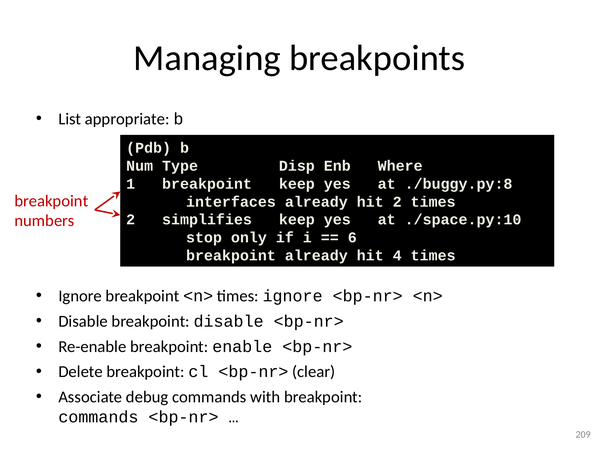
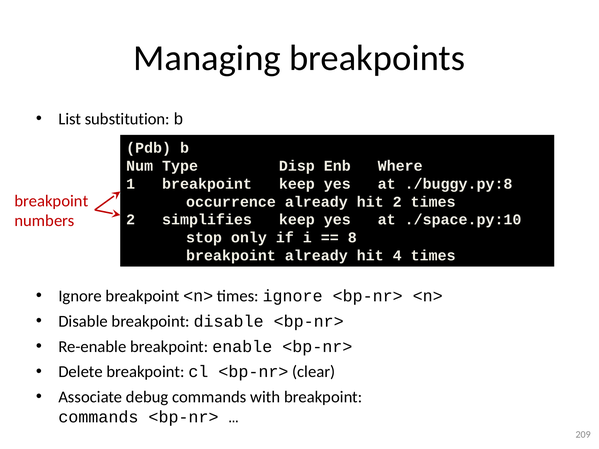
appropriate: appropriate -> substitution
interfaces: interfaces -> occurrence
6: 6 -> 8
